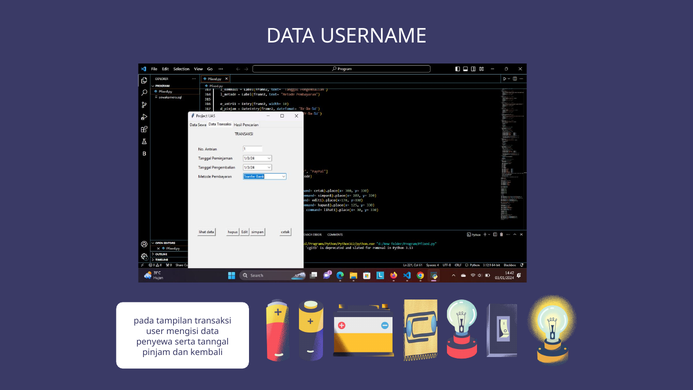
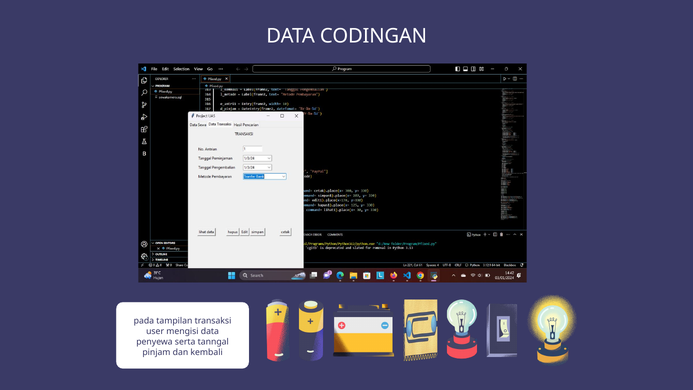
USERNAME: USERNAME -> CODINGAN
